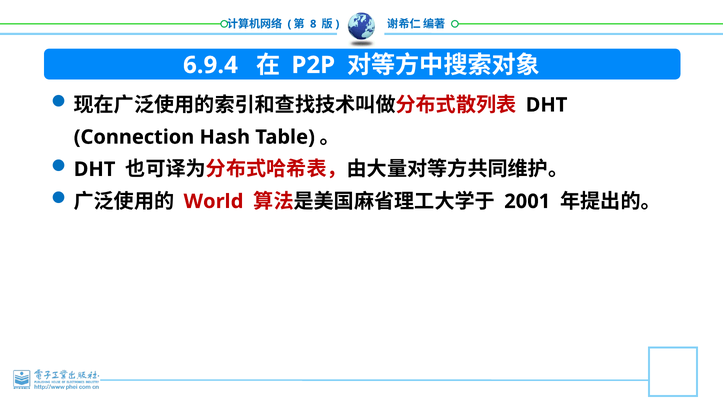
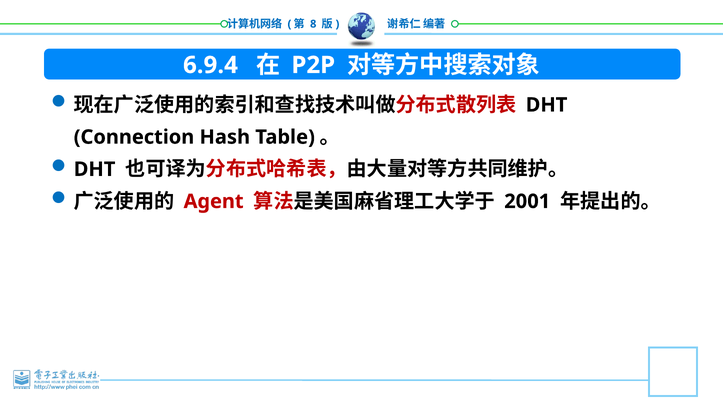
World: World -> Agent
